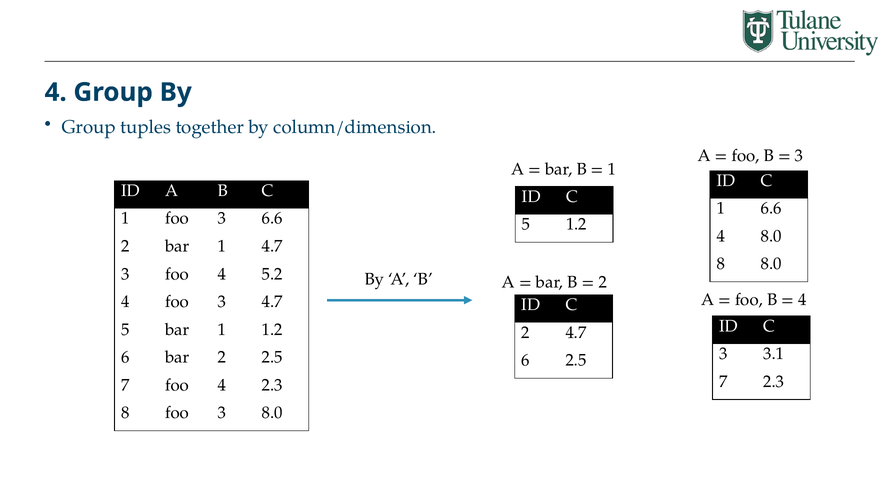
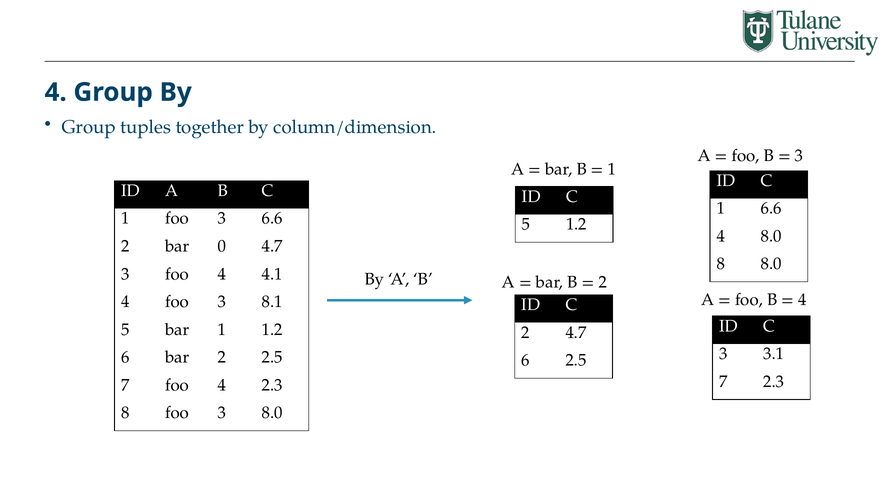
2 bar 1: 1 -> 0
5.2: 5.2 -> 4.1
3 4.7: 4.7 -> 8.1
